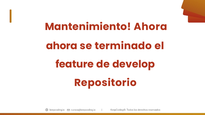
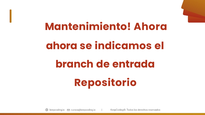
terminado: terminado -> indicamos
feature: feature -> branch
develop: develop -> entrada
